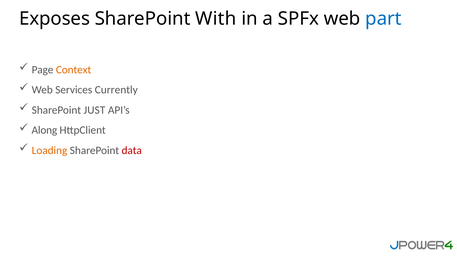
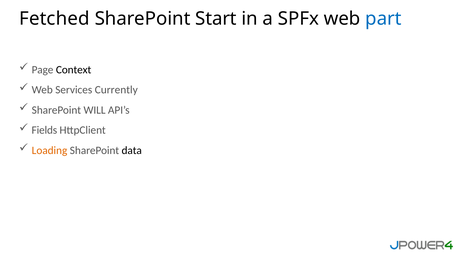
Exposes: Exposes -> Fetched
With: With -> Start
Context colour: orange -> black
JUST: JUST -> WILL
Along: Along -> Fields
data colour: red -> black
